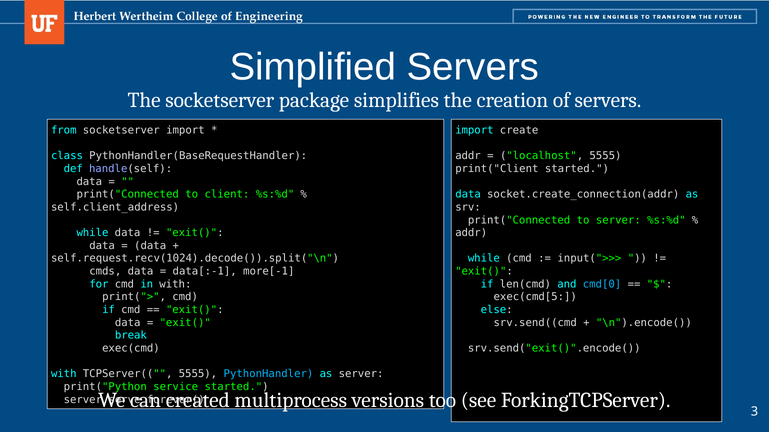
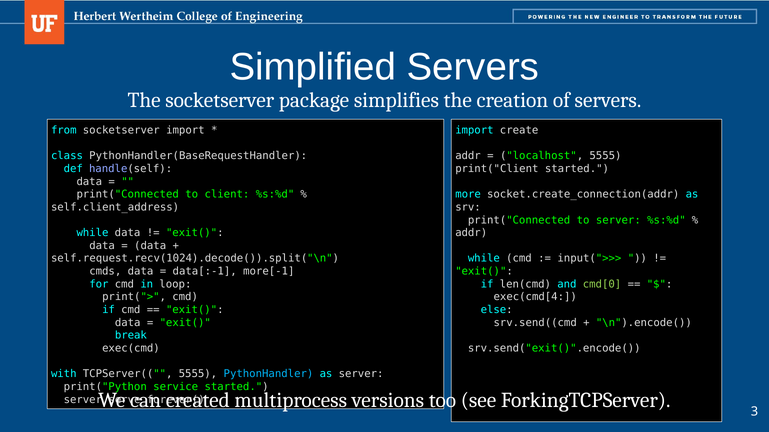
data at (468, 195): data -> more
in with: with -> loop
cmd[0 colour: light blue -> light green
exec(cmd[5: exec(cmd[5 -> exec(cmd[4
